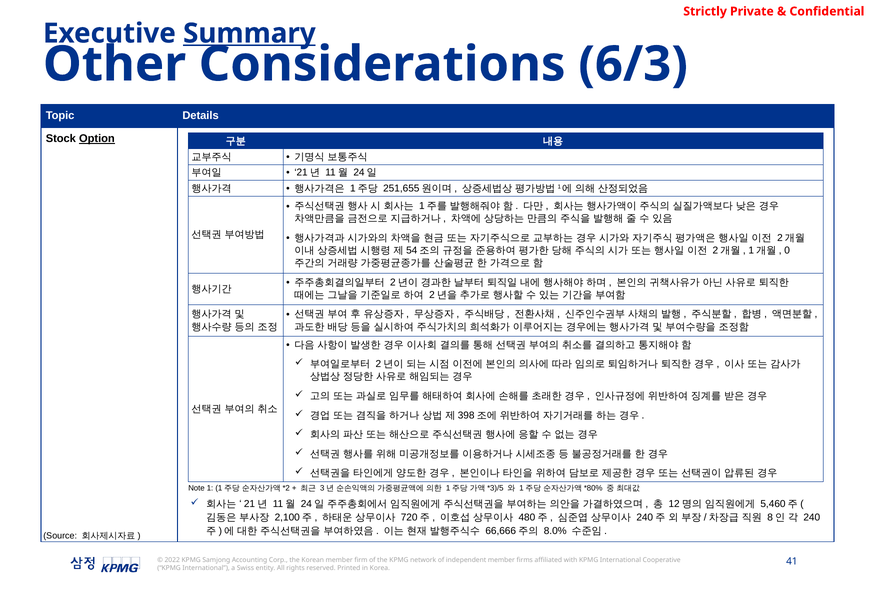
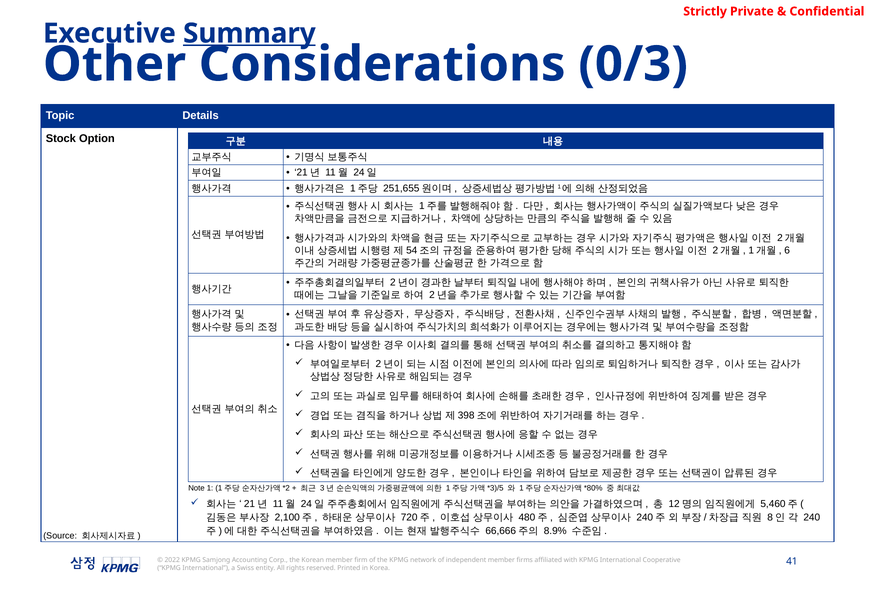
6/3: 6/3 -> 0/3
Option underline: present -> none
0: 0 -> 6
8.0%: 8.0% -> 8.9%
